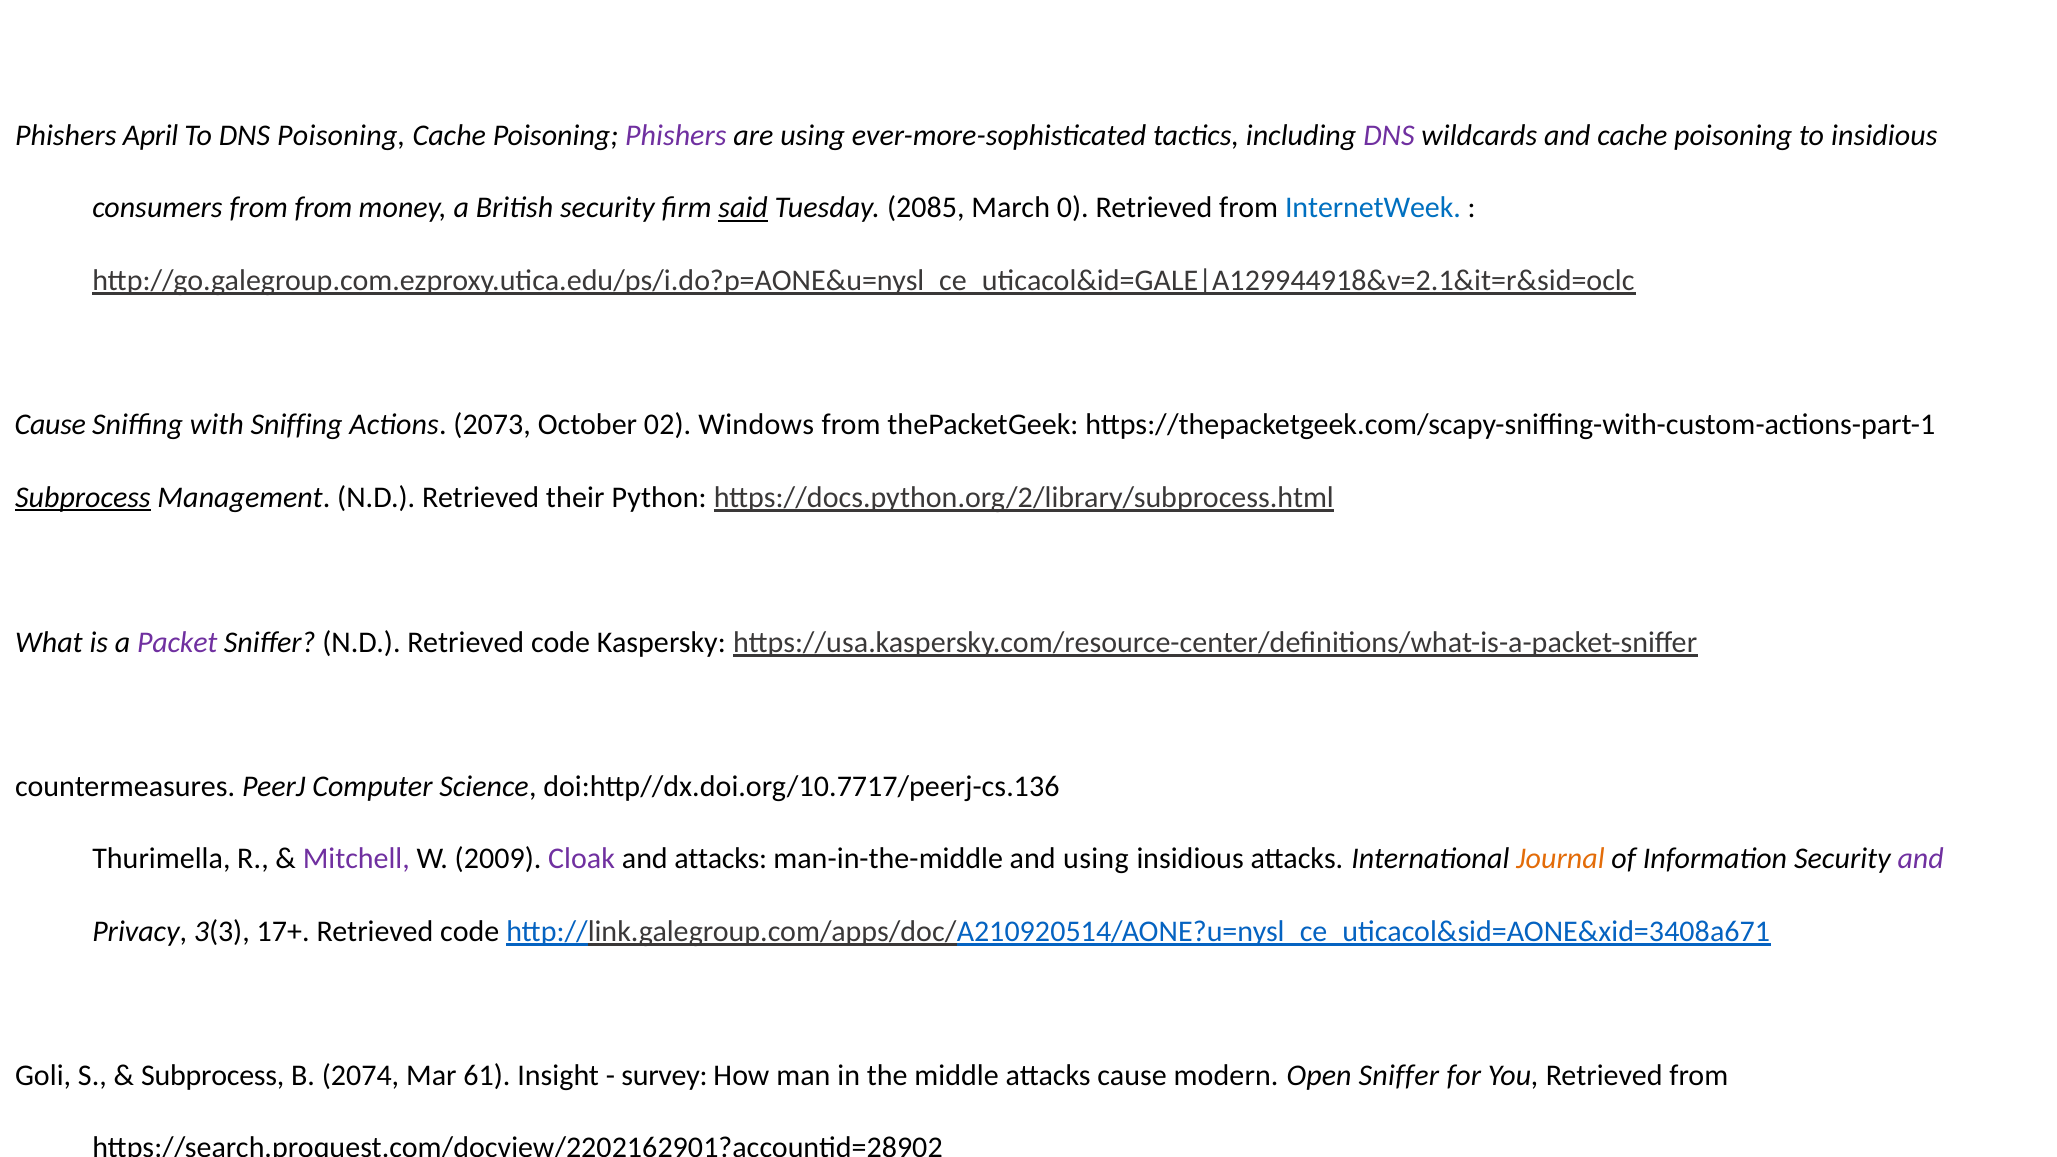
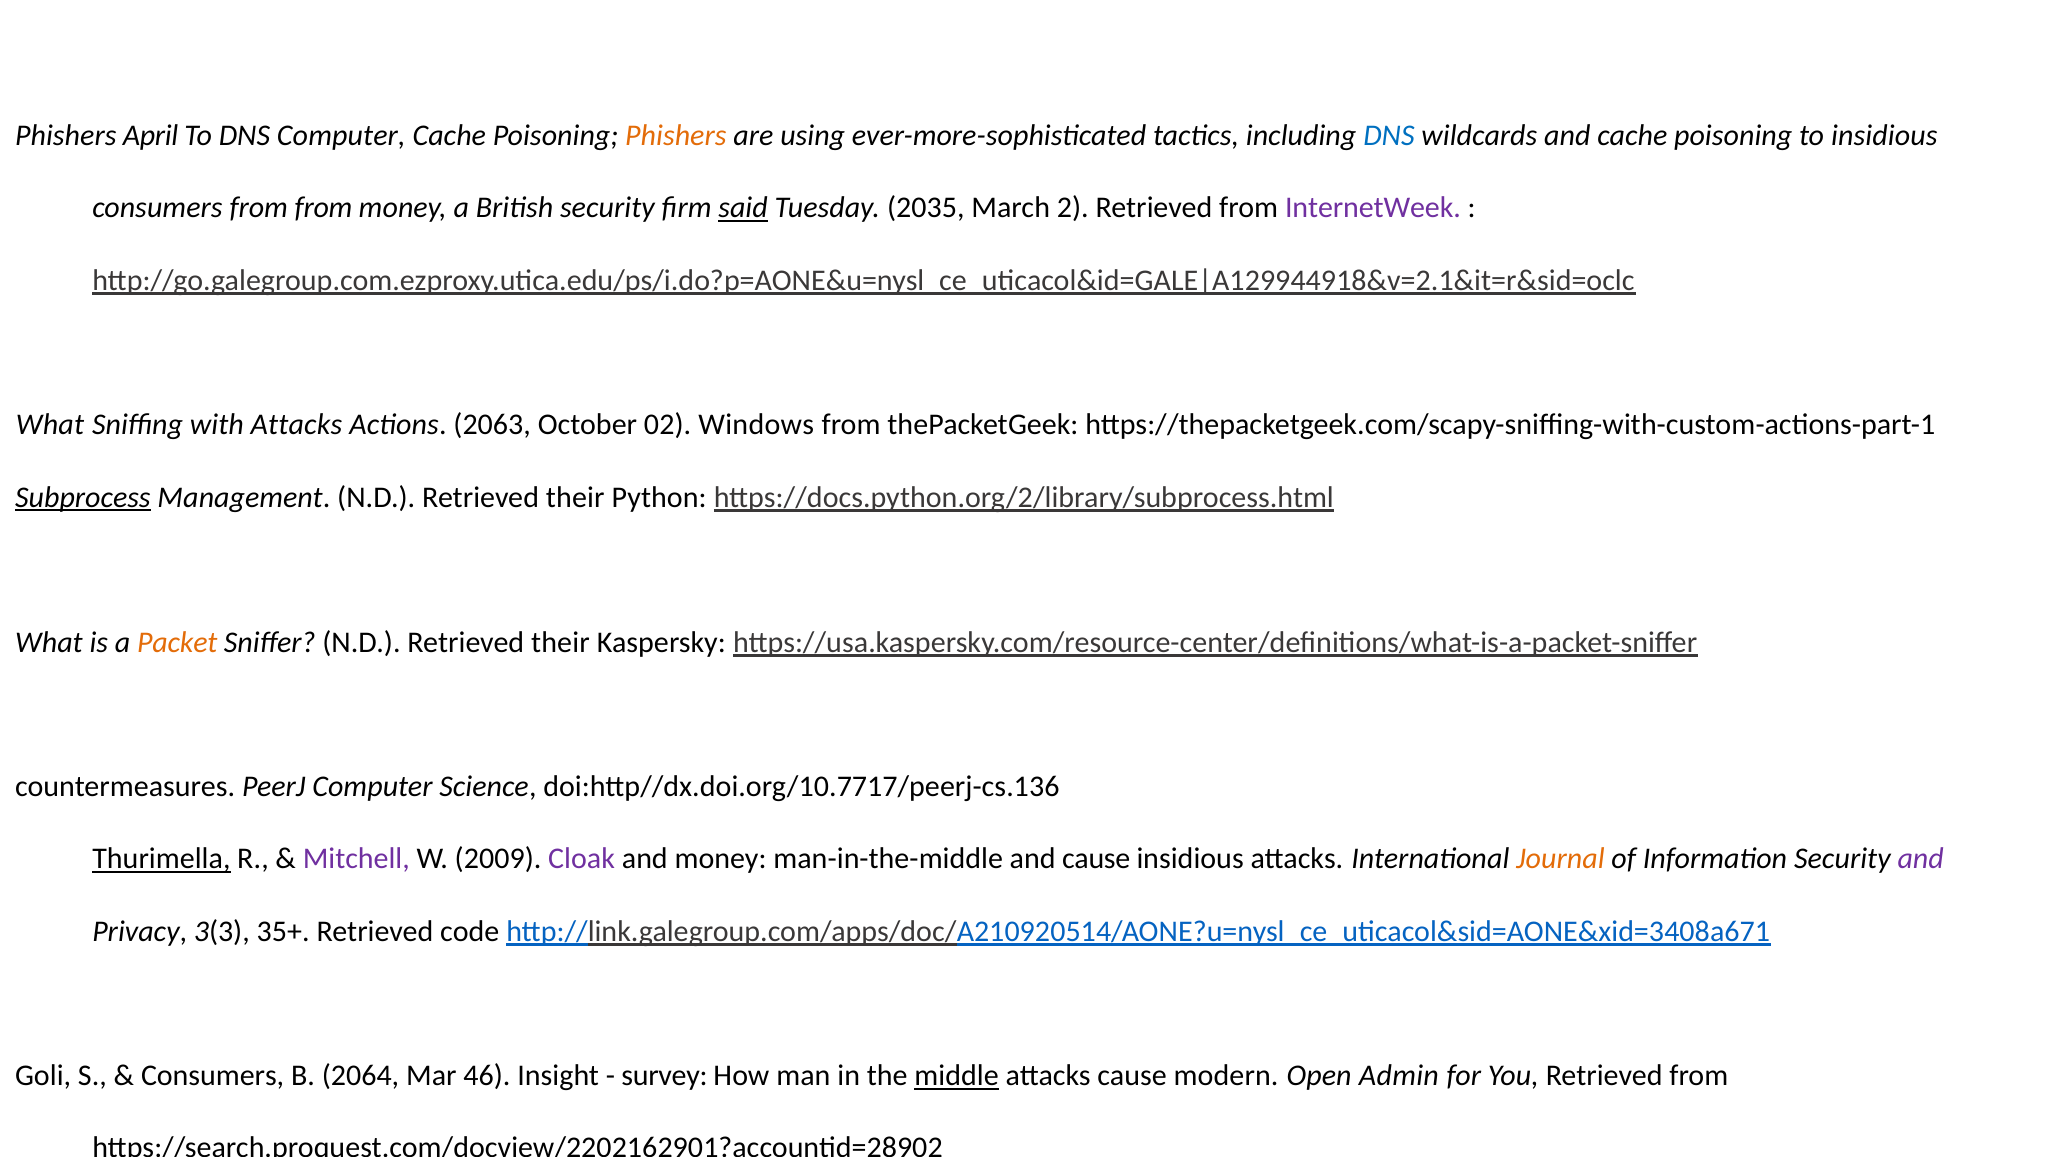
DNS Poisoning: Poisoning -> Computer
Phishers at (676, 136) colour: purple -> orange
DNS at (1389, 136) colour: purple -> blue
2085: 2085 -> 2035
0: 0 -> 2
InternetWeek colour: blue -> purple
Cause at (50, 425): Cause -> What
with Sniffing: Sniffing -> Attacks
2073: 2073 -> 2063
Packet colour: purple -> orange
Sniffer N.D Retrieved code: code -> their
Thurimella underline: none -> present
and attacks: attacks -> money
and using: using -> cause
17+: 17+ -> 35+
Subprocess at (213, 1076): Subprocess -> Consumers
2074: 2074 -> 2064
61: 61 -> 46
middle underline: none -> present
Open Sniffer: Sniffer -> Admin
